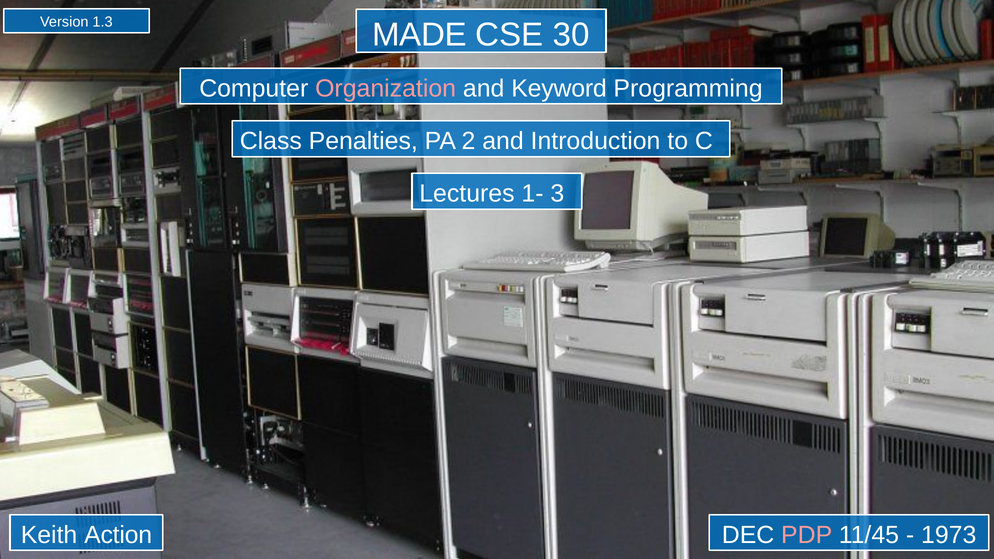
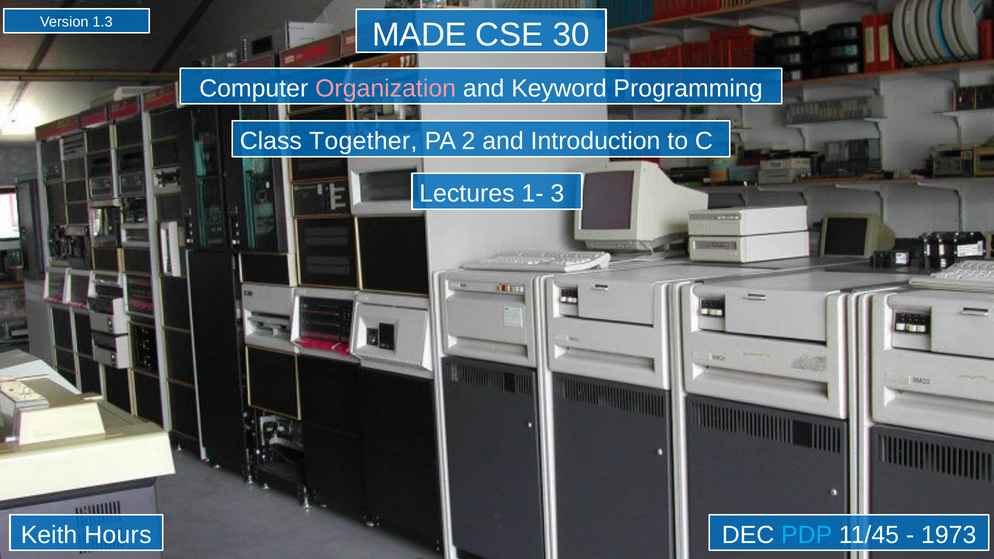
Penalties: Penalties -> Together
Action: Action -> Hours
PDP colour: pink -> light blue
